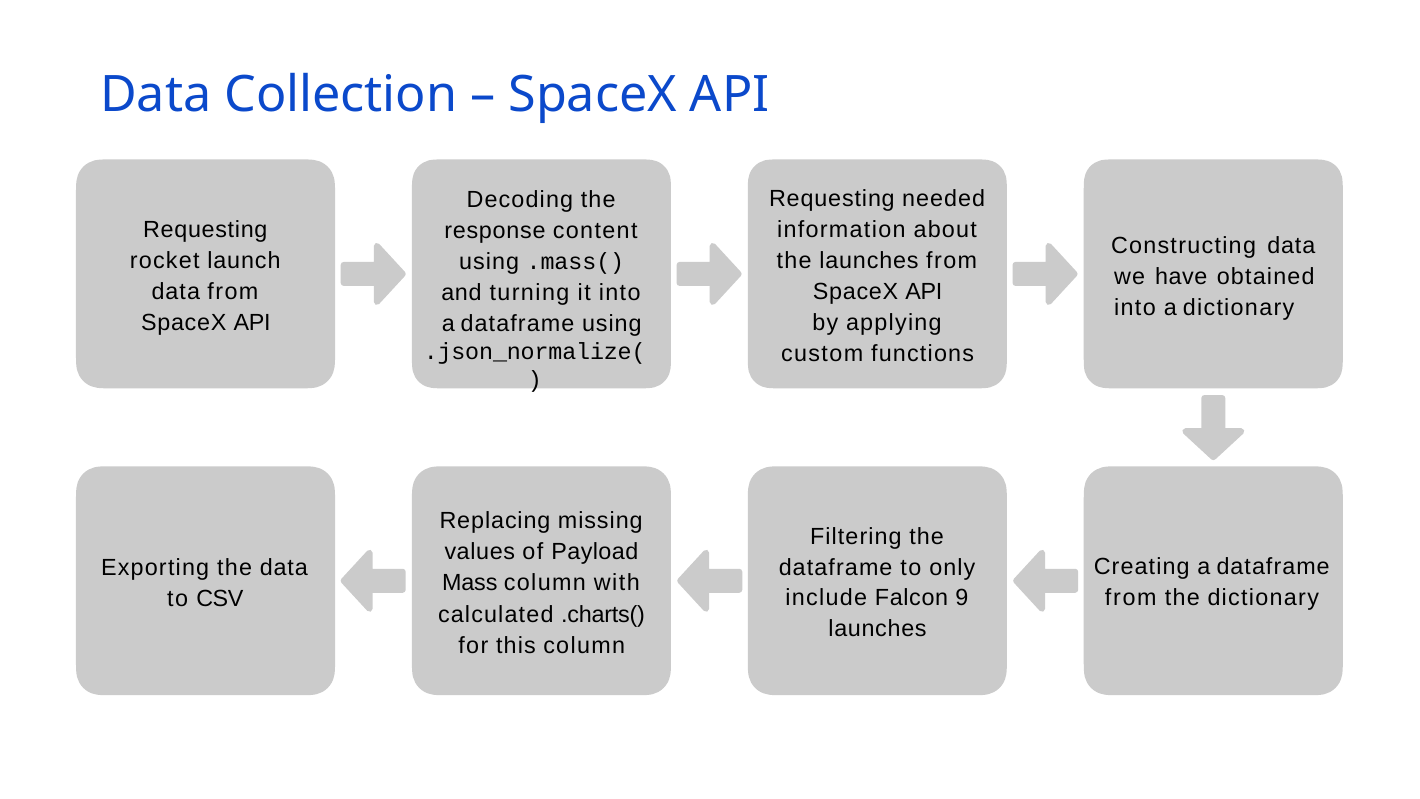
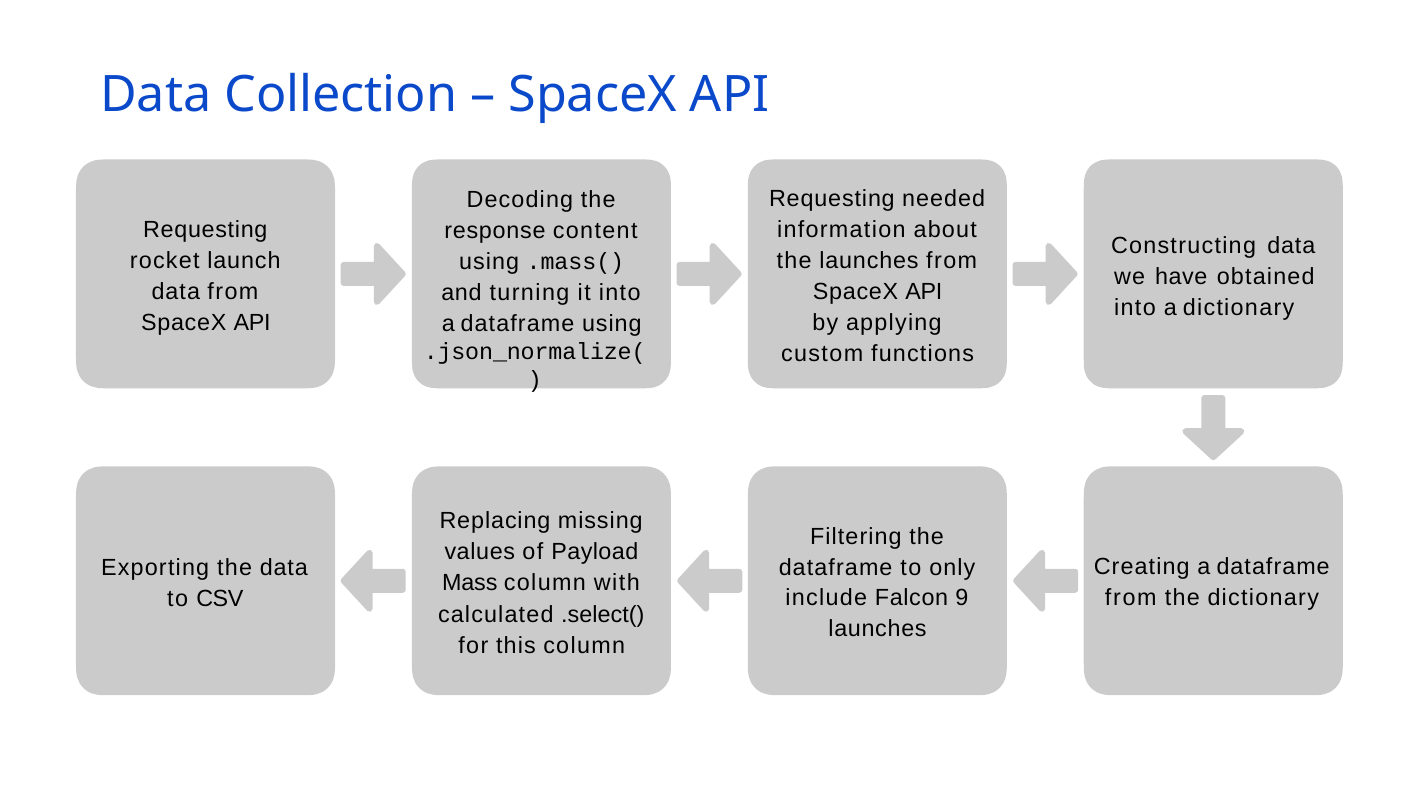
.charts(: .charts( -> .select(
